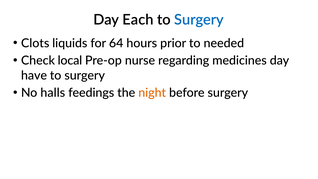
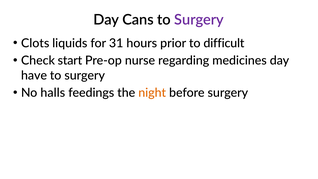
Each: Each -> Cans
Surgery at (199, 20) colour: blue -> purple
64: 64 -> 31
needed: needed -> difficult
local: local -> start
